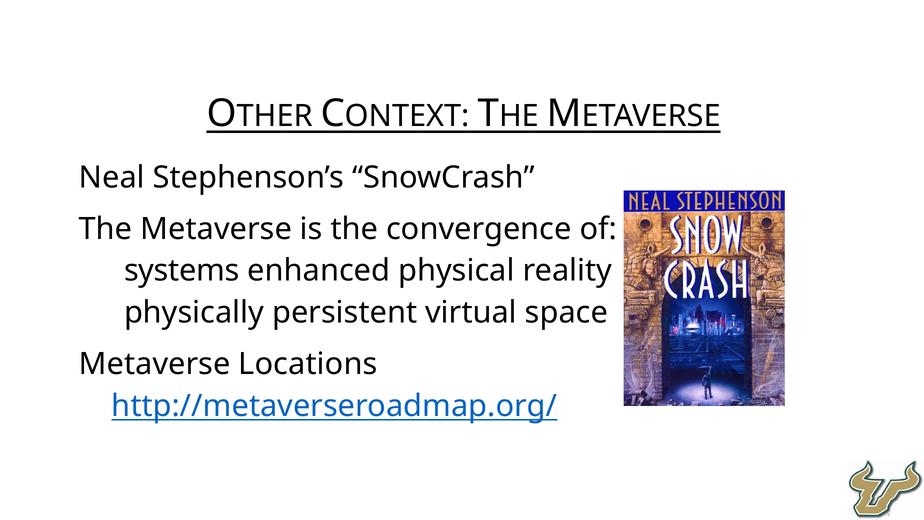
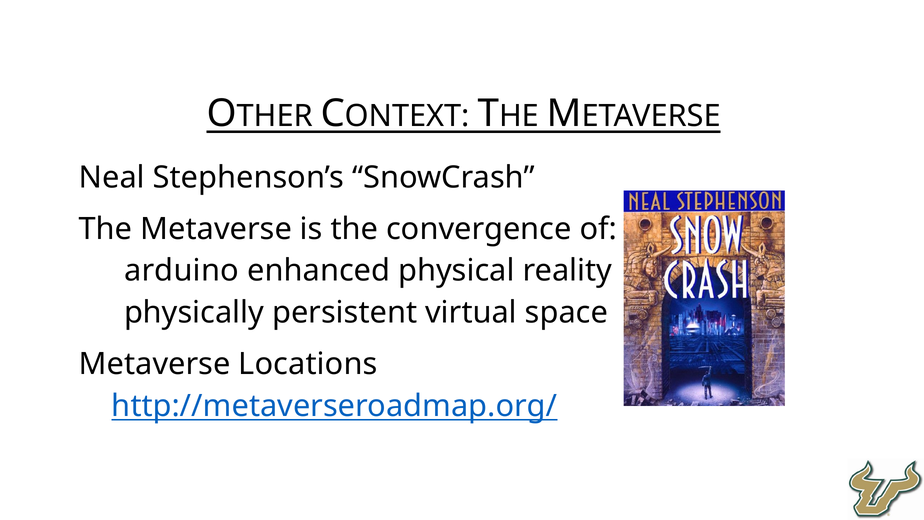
systems: systems -> arduino
